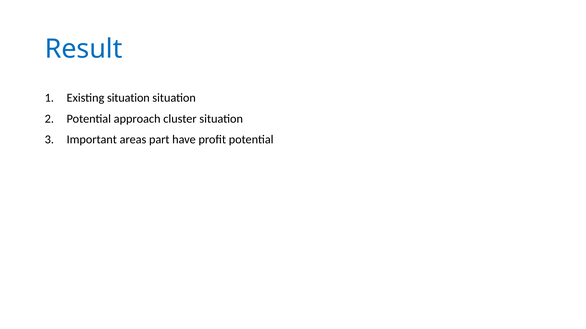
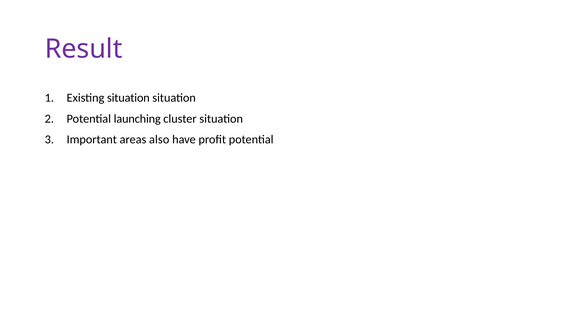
Result colour: blue -> purple
approach: approach -> launching
part: part -> also
